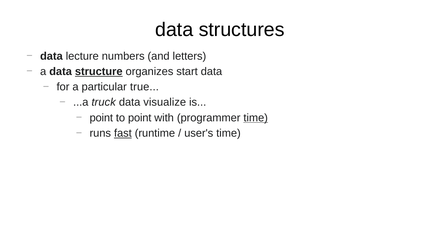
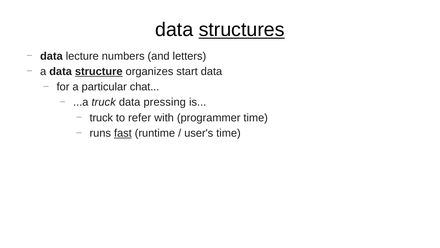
structures underline: none -> present
true: true -> chat
visualize: visualize -> pressing
point at (101, 118): point -> truck
to point: point -> refer
time at (256, 118) underline: present -> none
